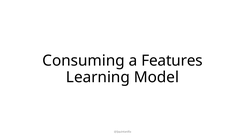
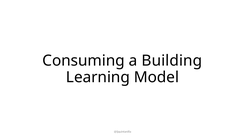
Features: Features -> Building
